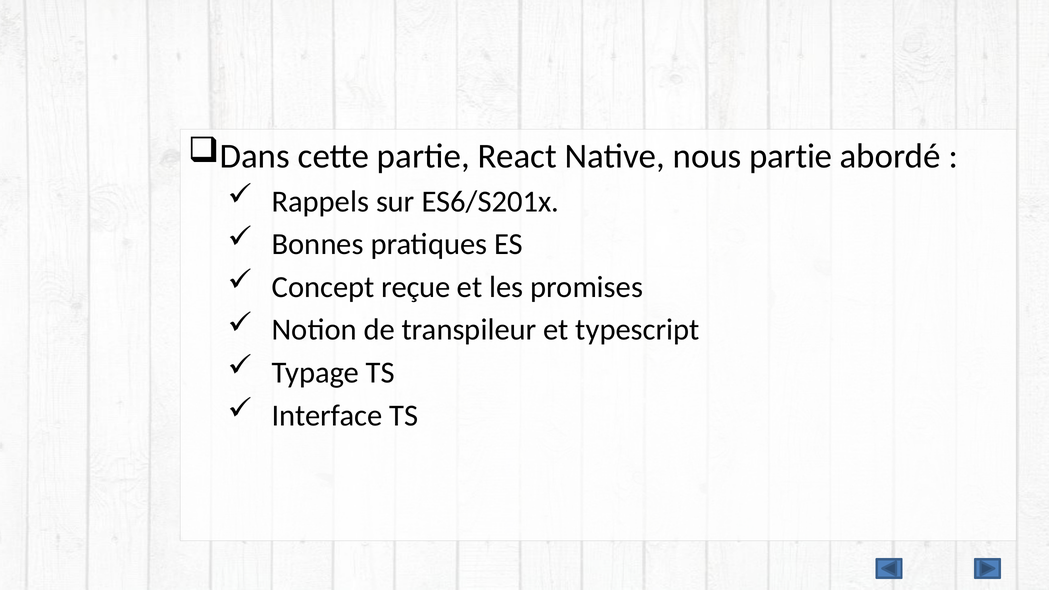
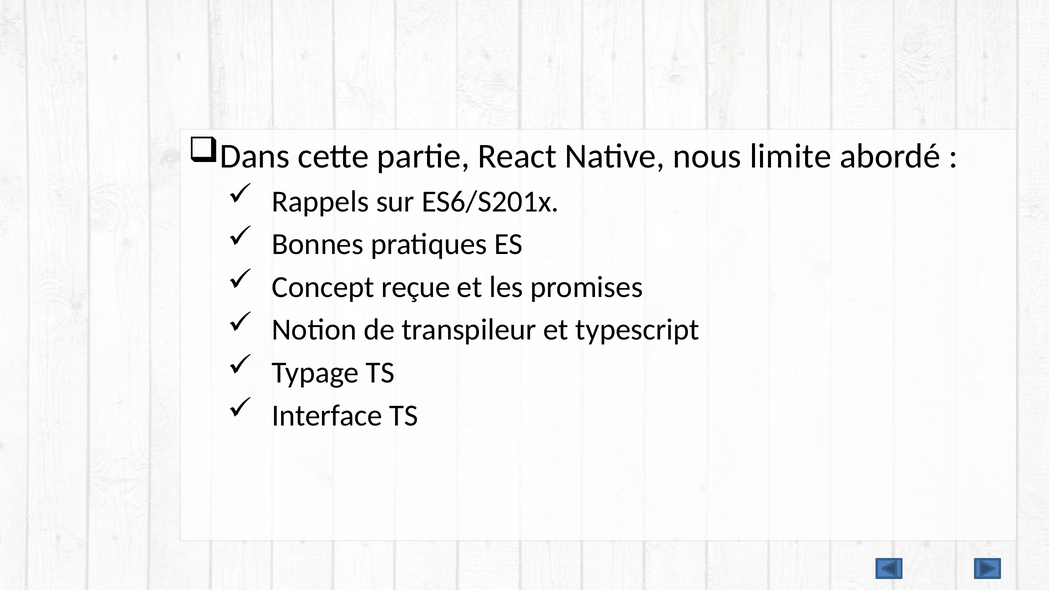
nous partie: partie -> limite
